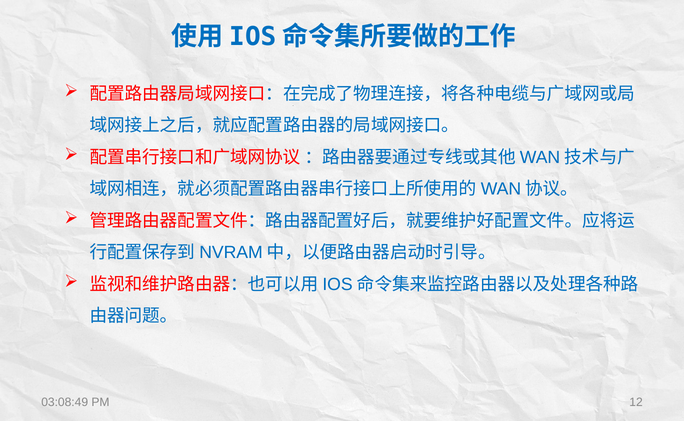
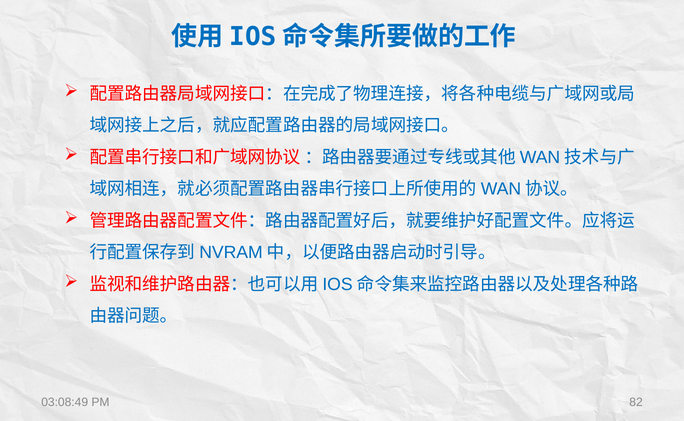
12: 12 -> 82
